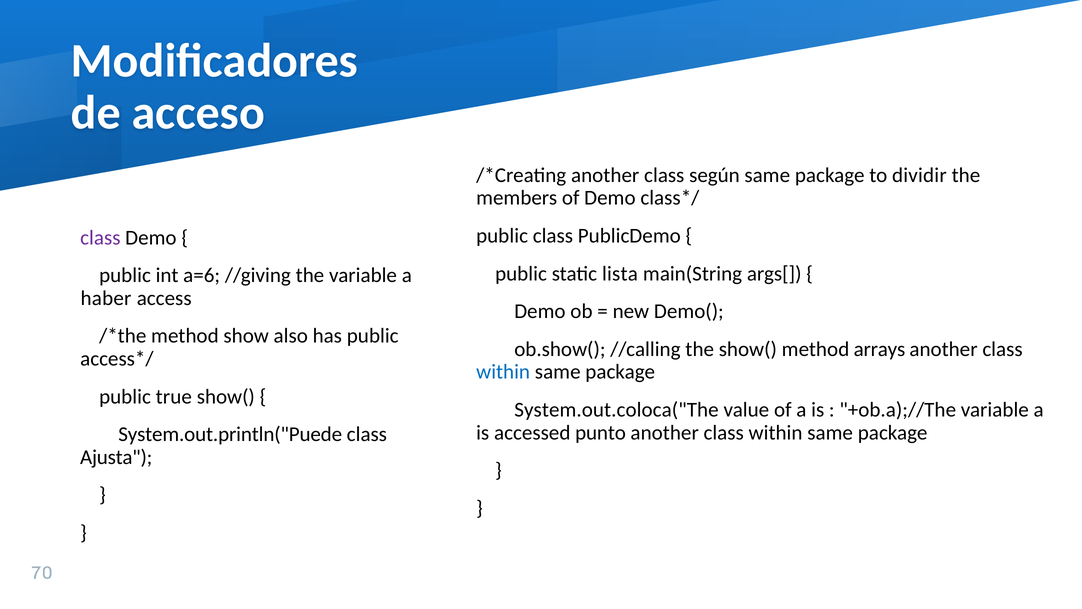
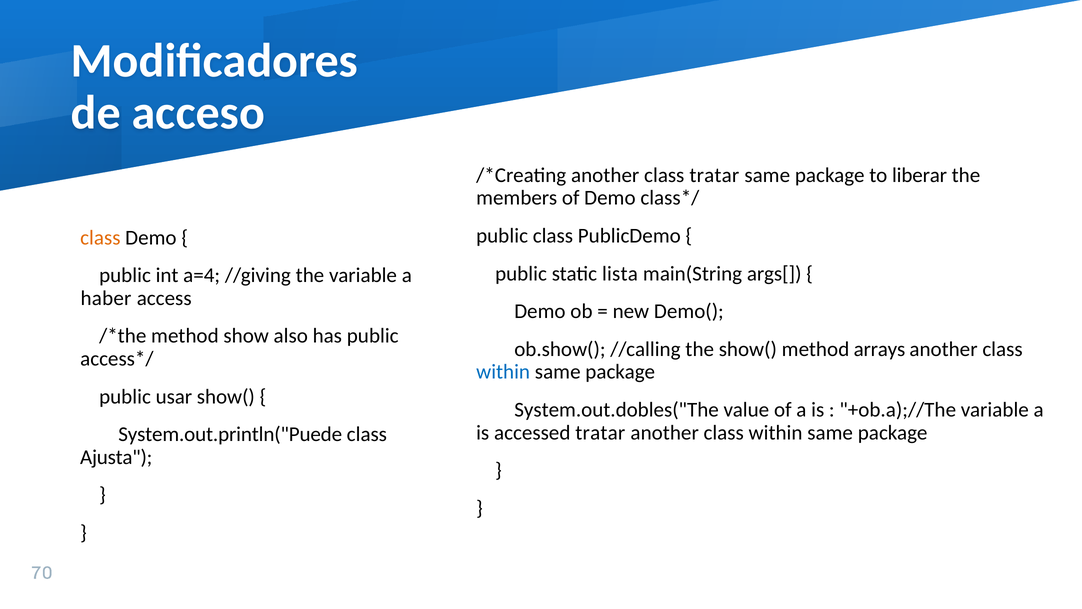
class según: según -> tratar
dividir: dividir -> liberar
class at (100, 238) colour: purple -> orange
a=6: a=6 -> a=4
true: true -> usar
System.out.coloca("The: System.out.coloca("The -> System.out.dobles("The
accessed punto: punto -> tratar
